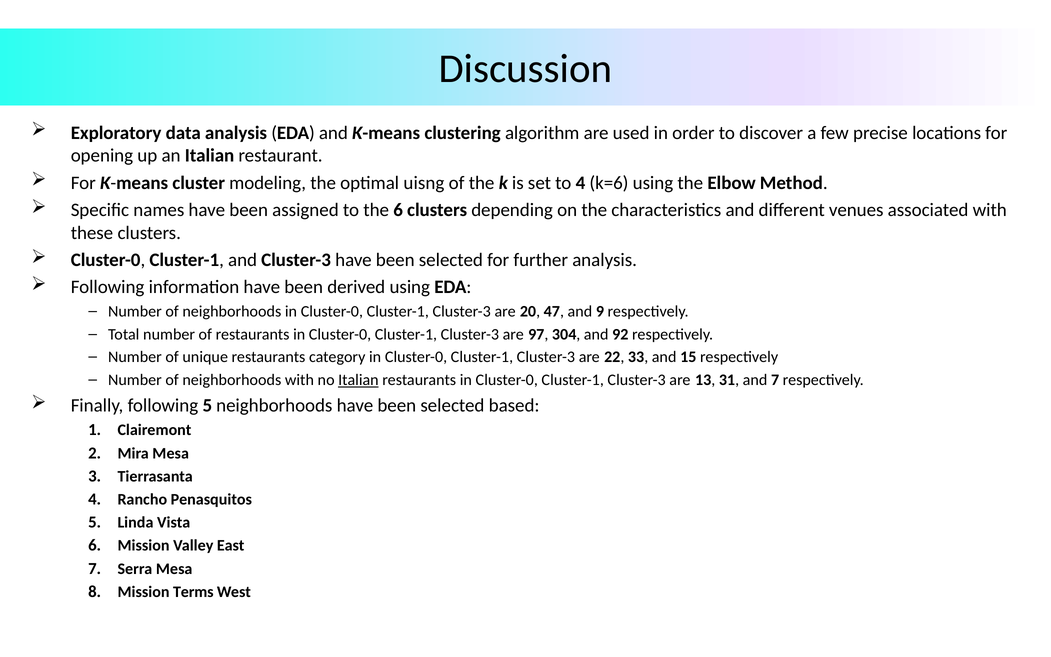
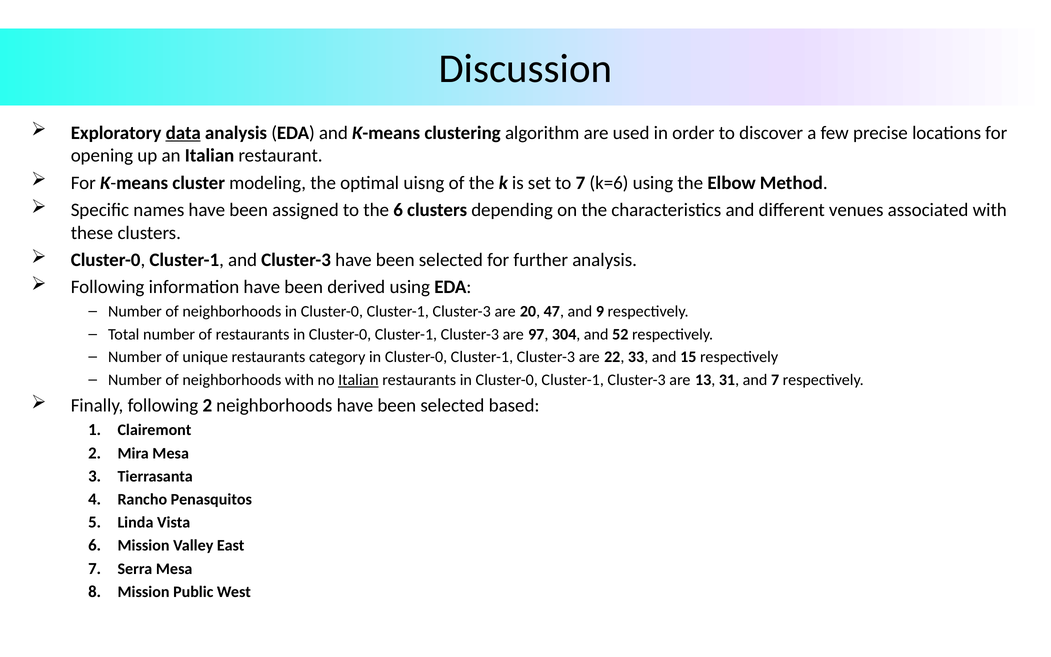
data underline: none -> present
to 4: 4 -> 7
92: 92 -> 52
following 5: 5 -> 2
Terms: Terms -> Public
